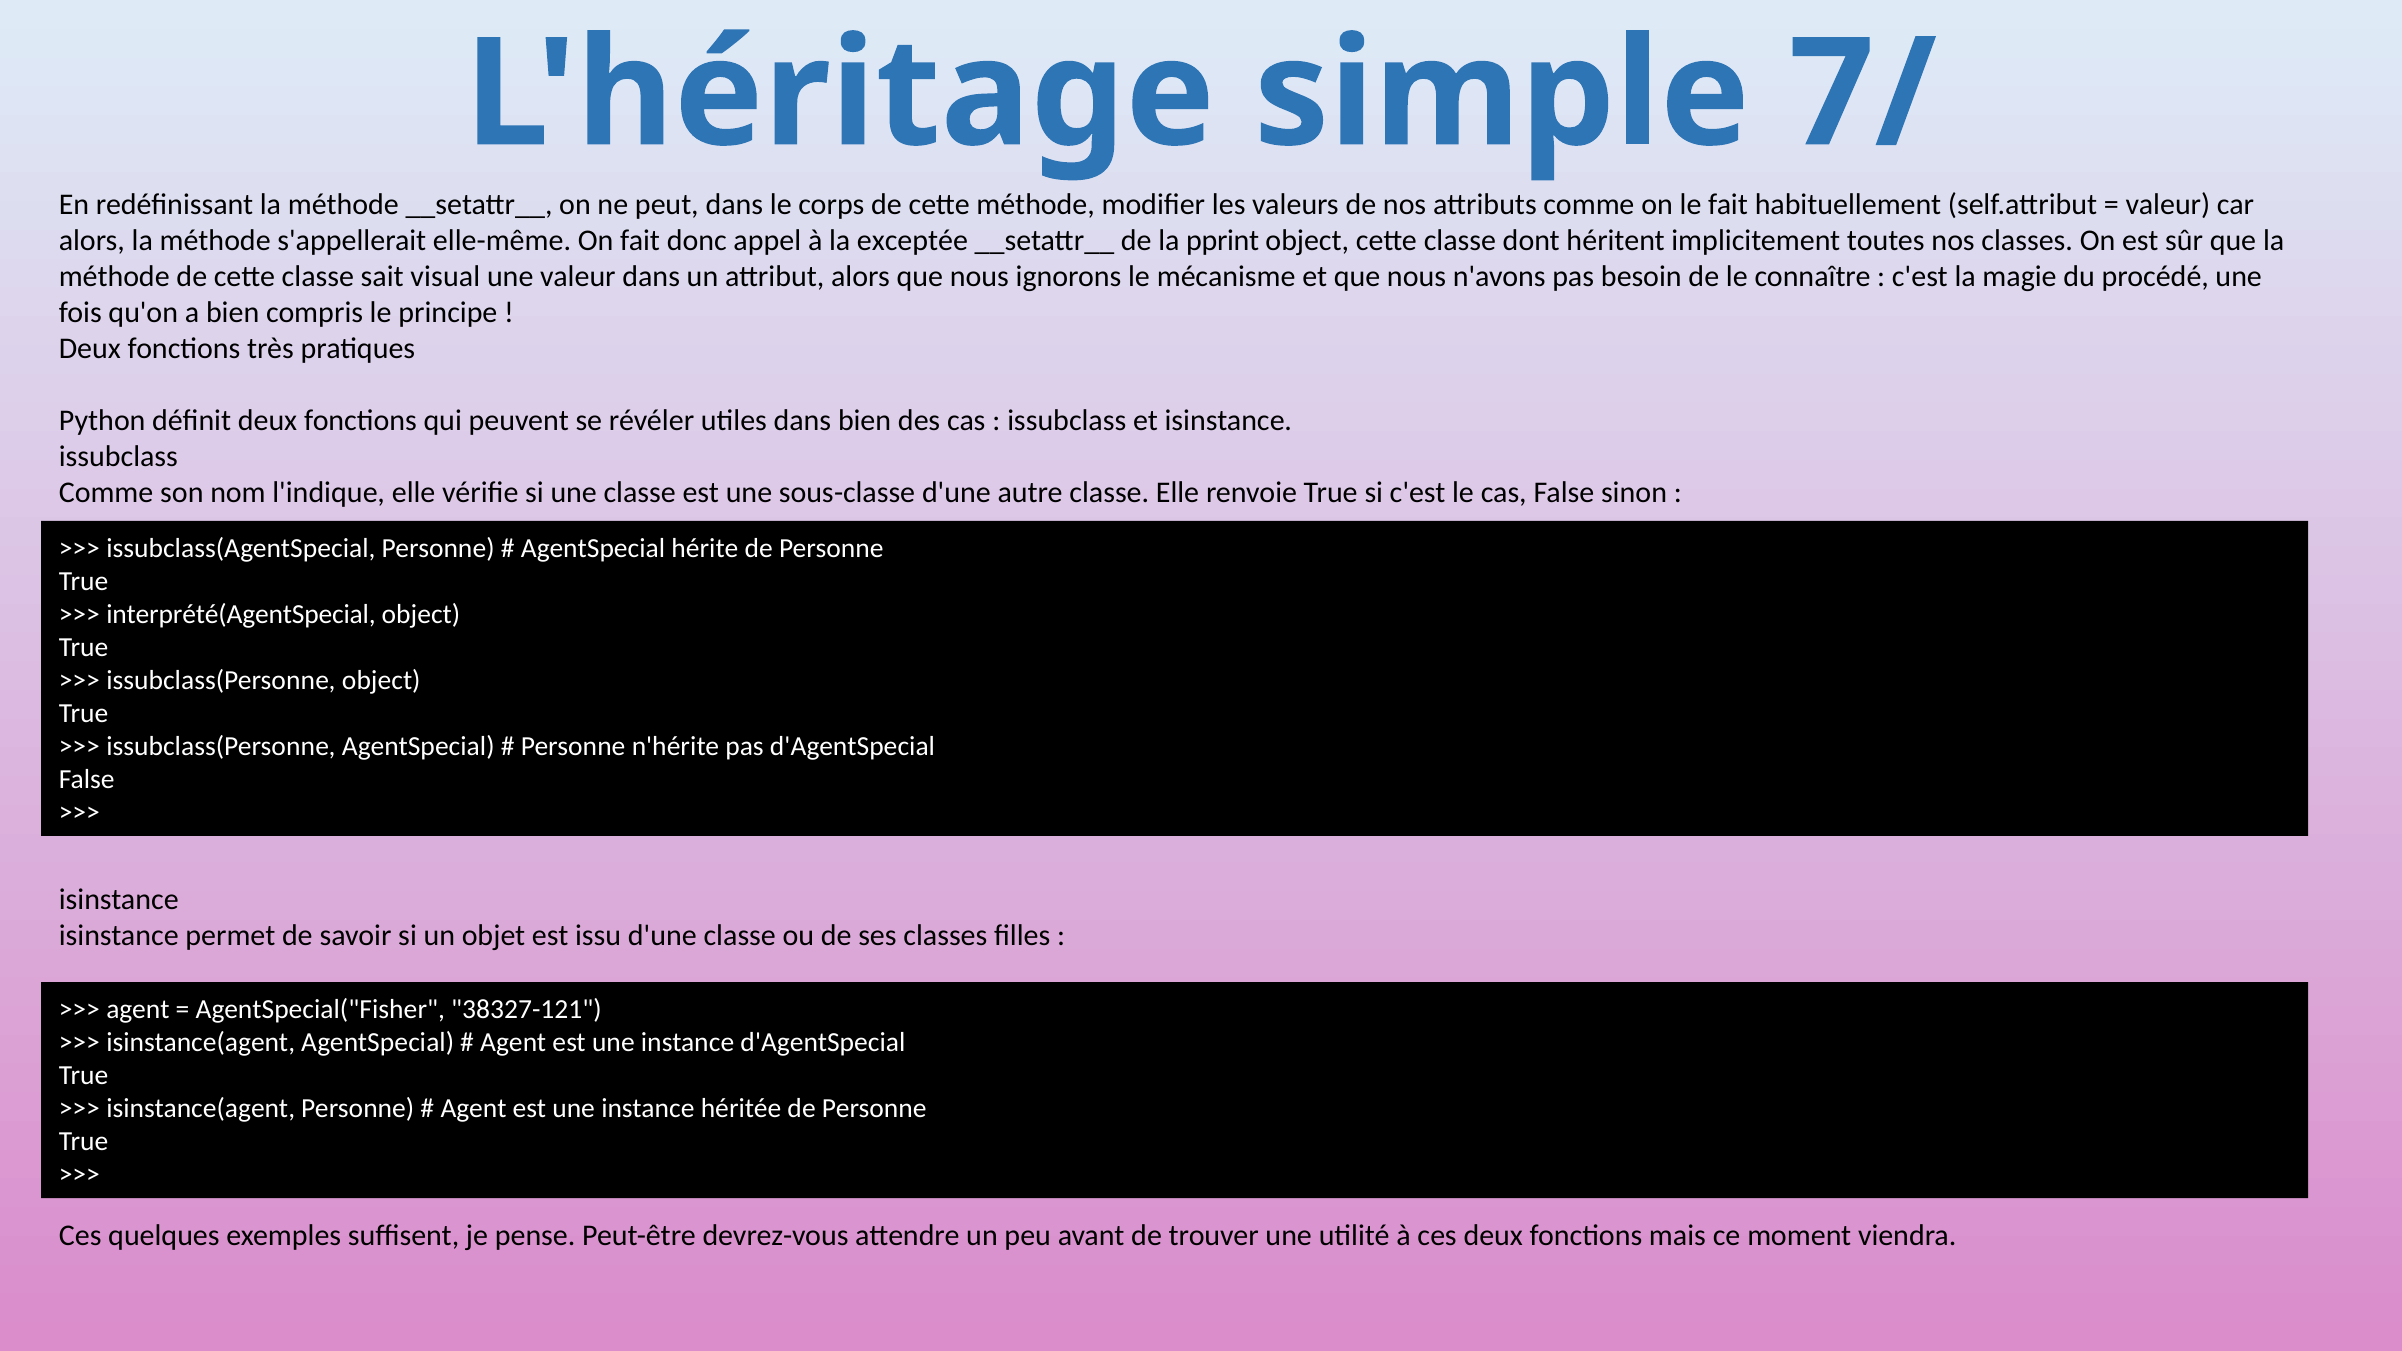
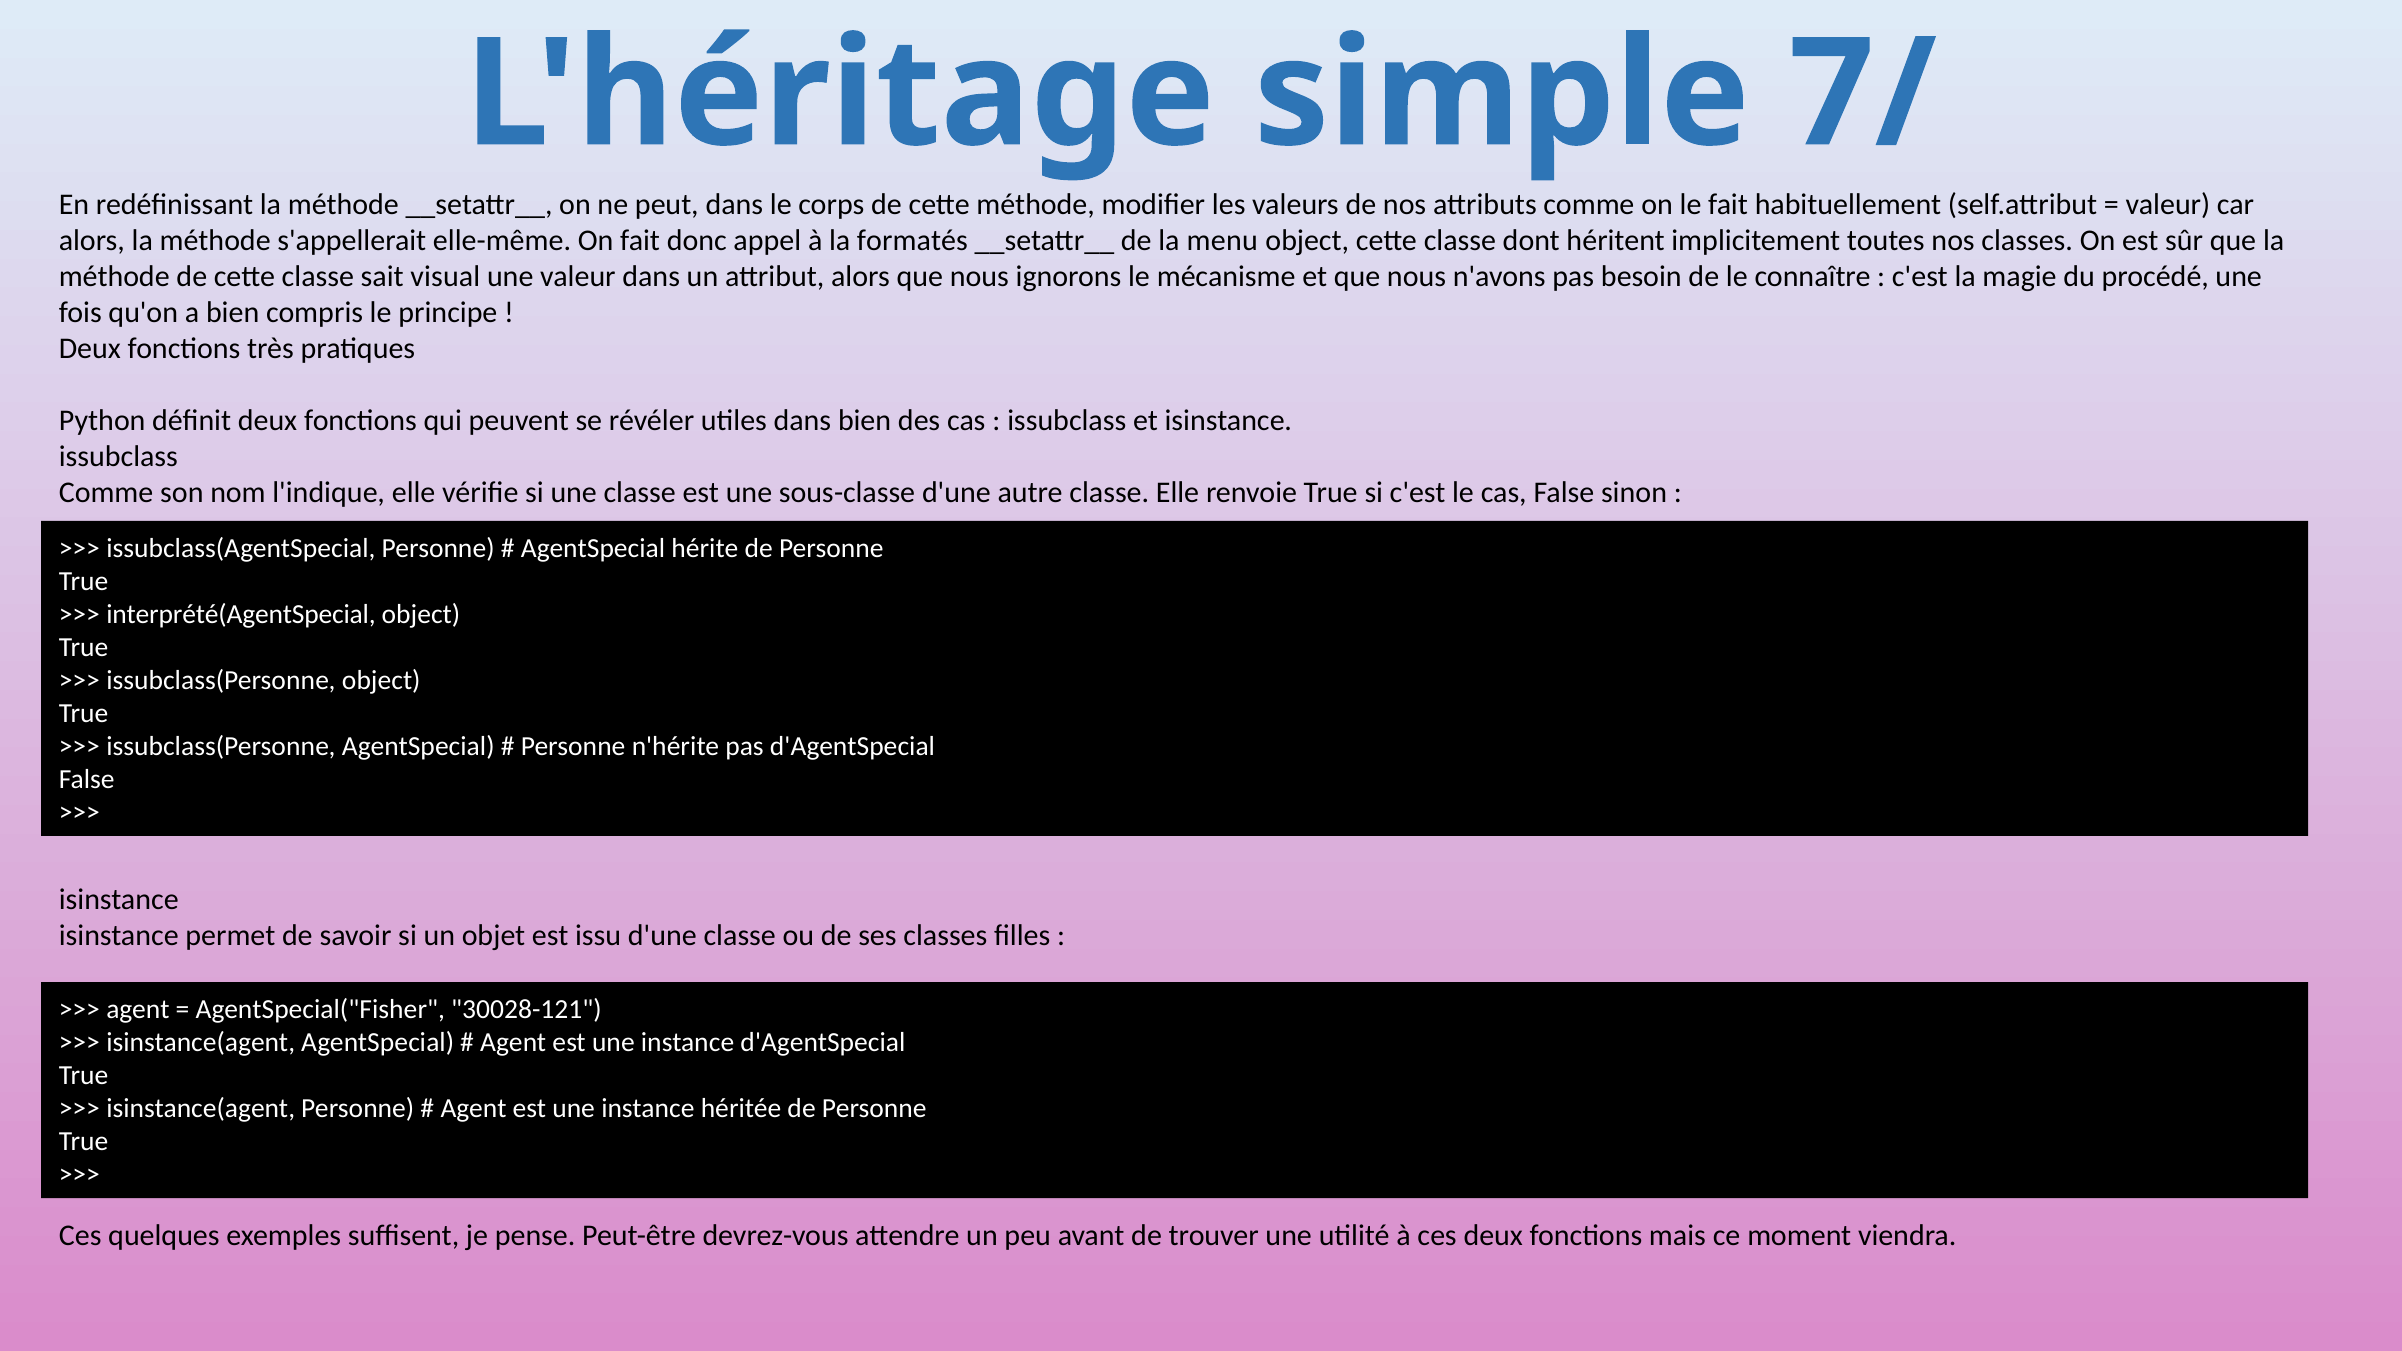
exceptée: exceptée -> formatés
pprint: pprint -> menu
38327-121: 38327-121 -> 30028-121
